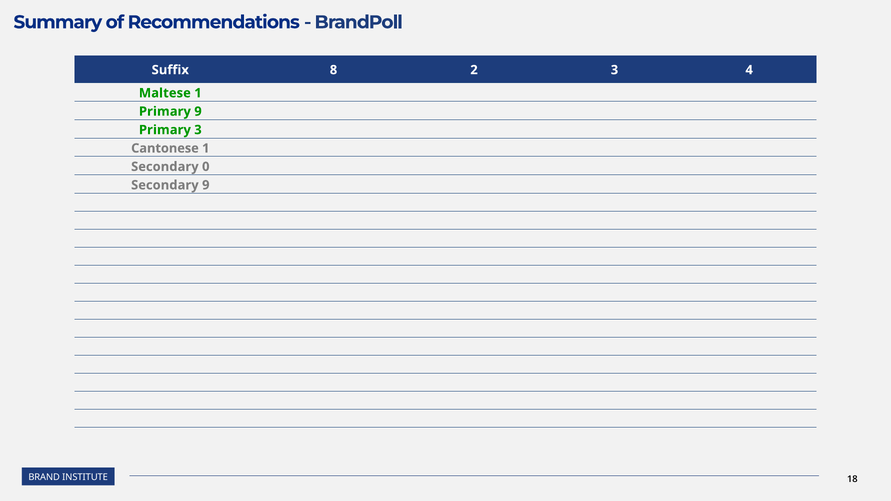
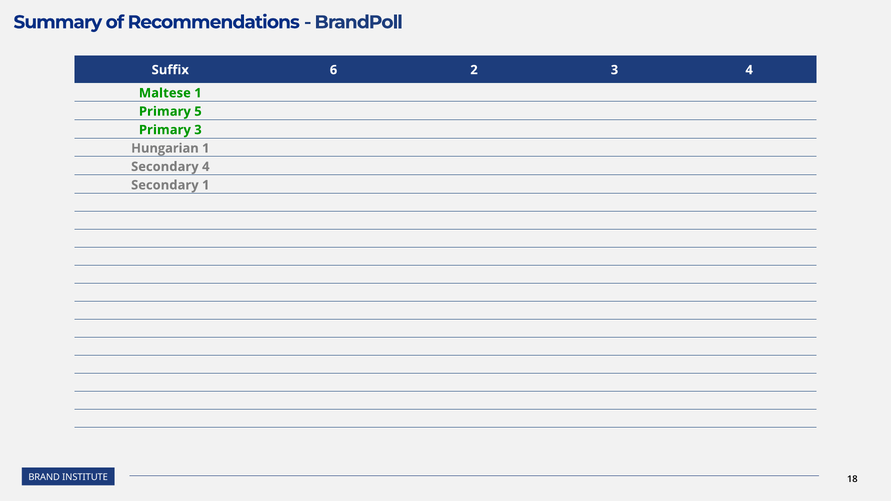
8: 8 -> 6
Primary 9: 9 -> 5
Cantonese: Cantonese -> Hungarian
Secondary 0: 0 -> 4
Secondary 9: 9 -> 1
